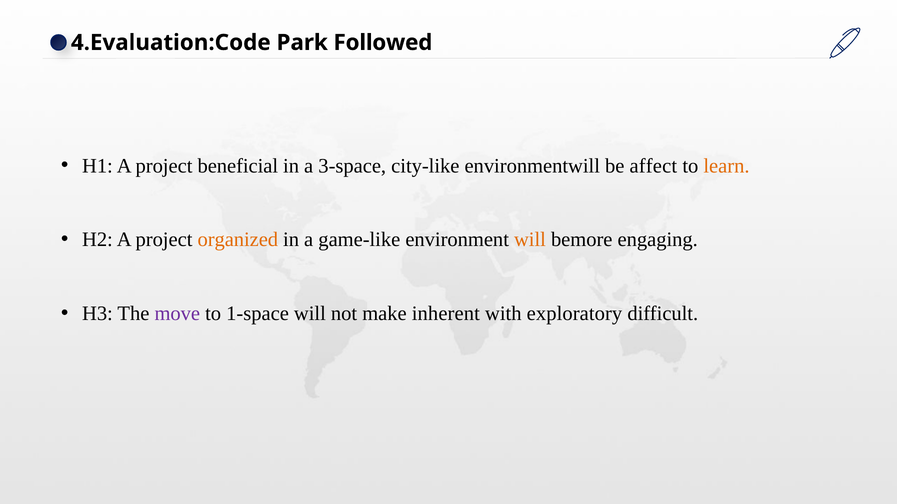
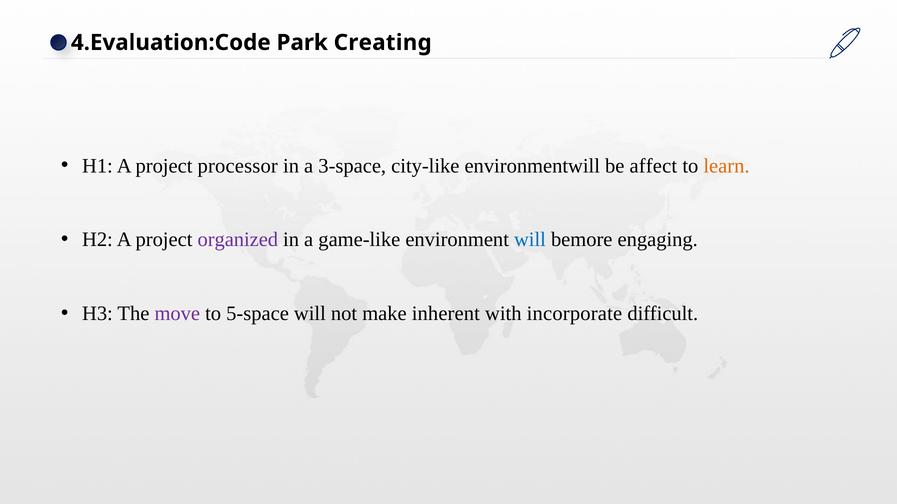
Followed: Followed -> Creating
beneficial: beneficial -> processor
organized colour: orange -> purple
will at (530, 240) colour: orange -> blue
1-space: 1-space -> 5-space
exploratory: exploratory -> incorporate
